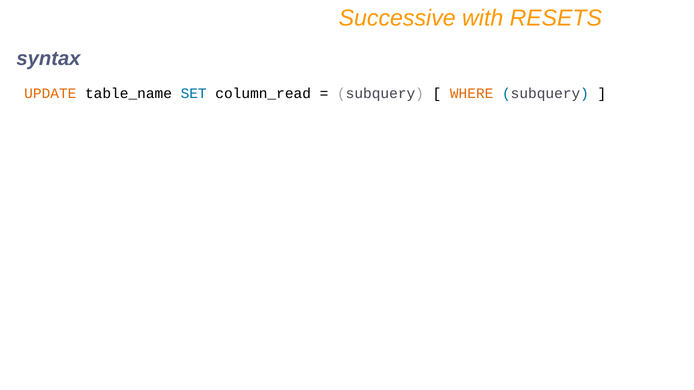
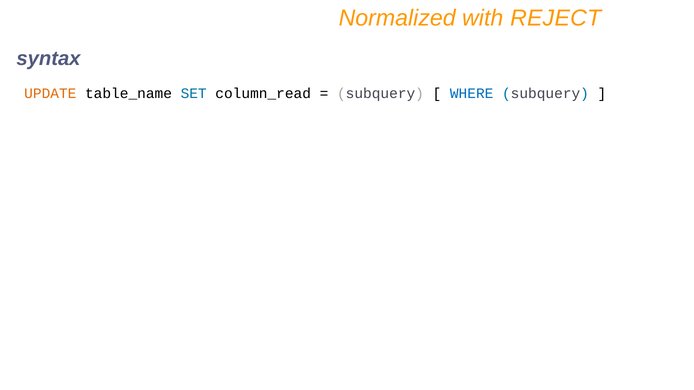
Successive: Successive -> Normalized
RESETS: RESETS -> REJECT
WHERE colour: orange -> blue
